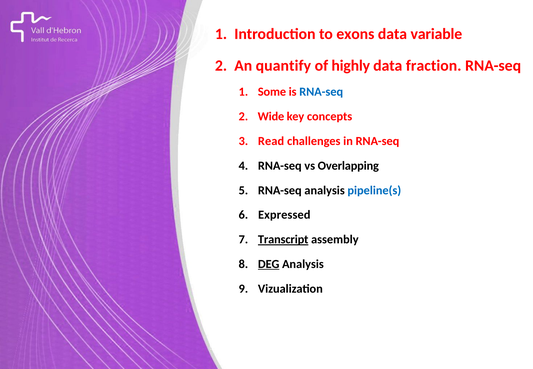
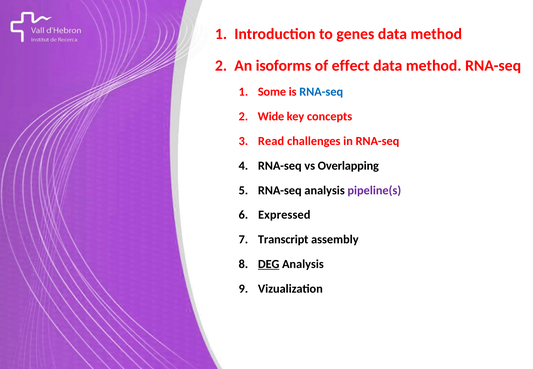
exons: exons -> genes
variable at (436, 34): variable -> method
quantify: quantify -> isoforms
highly: highly -> effect
fraction at (434, 66): fraction -> method
pipeline(s colour: blue -> purple
Transcript underline: present -> none
